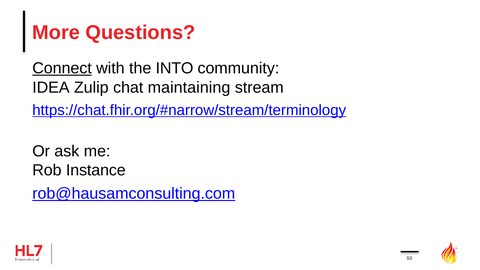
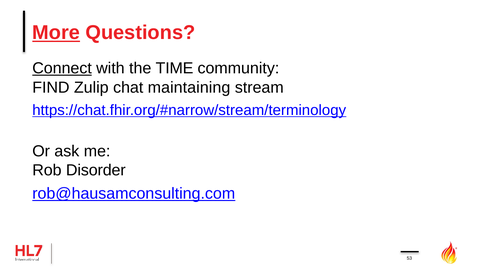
More underline: none -> present
INTO: INTO -> TIME
IDEA: IDEA -> FIND
Instance: Instance -> Disorder
